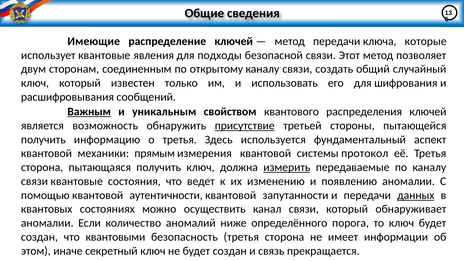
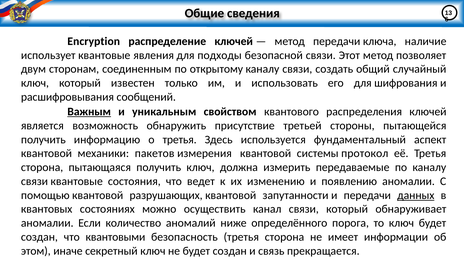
Имеющие: Имеющие -> Encryption
которые: которые -> наличие
присутствие underline: present -> none
прямым: прямым -> пакетов
измерить underline: present -> none
аутентичности: аутентичности -> разрушающих
